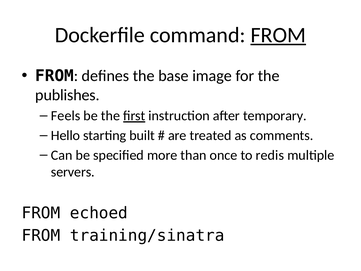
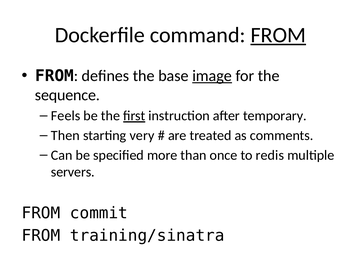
image underline: none -> present
publishes: publishes -> sequence
Hello: Hello -> Then
built: built -> very
echoed: echoed -> commit
